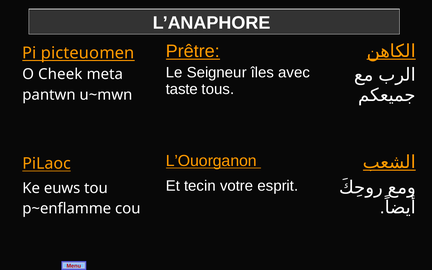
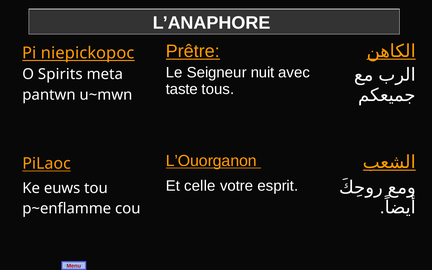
picteuomen: picteuomen -> niepickopoc
îles: îles -> nuit
Cheek: Cheek -> Spirits
tecin: tecin -> celle
